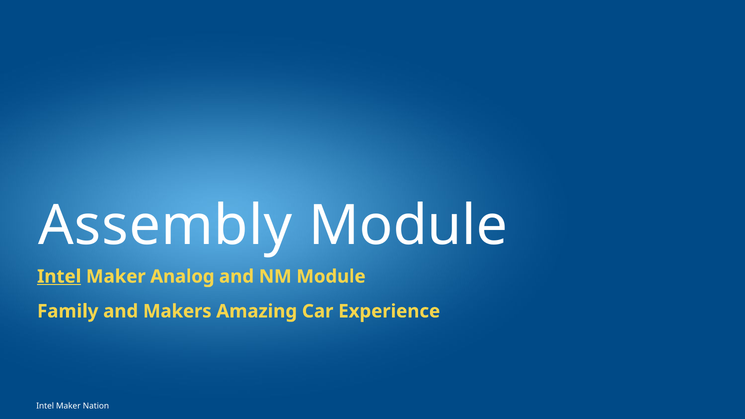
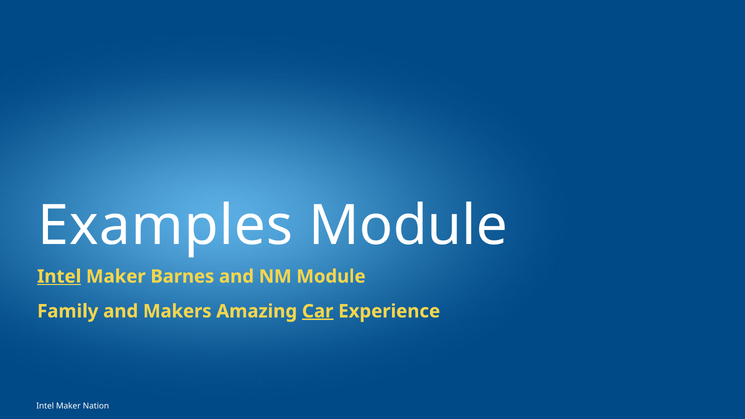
Assembly: Assembly -> Examples
Analog: Analog -> Barnes
Car underline: none -> present
